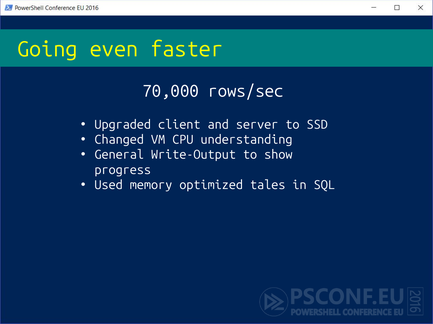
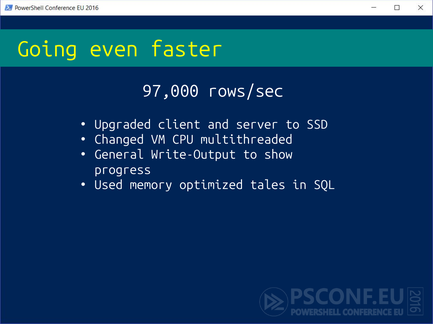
70,000: 70,000 -> 97,000
understanding: understanding -> multithreaded
